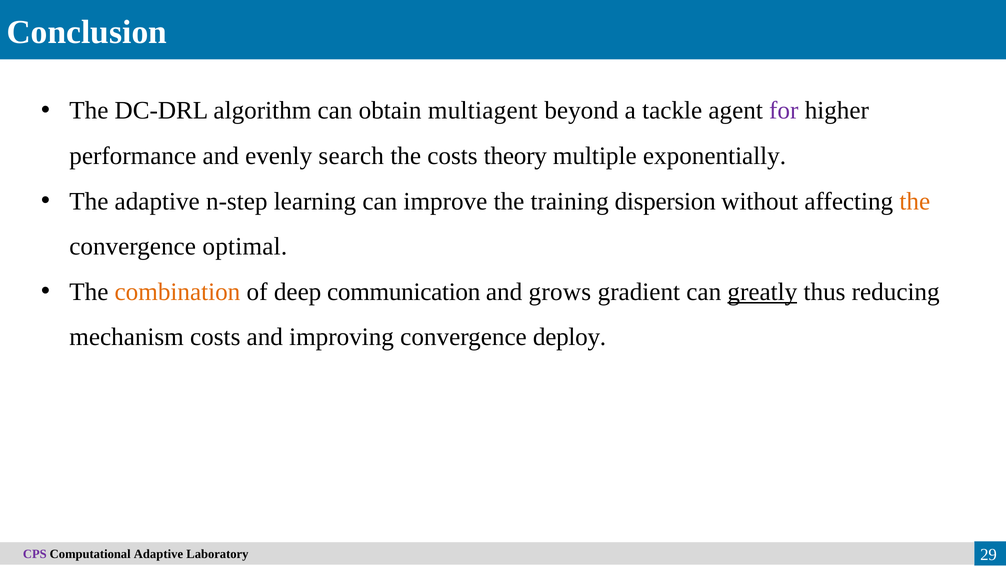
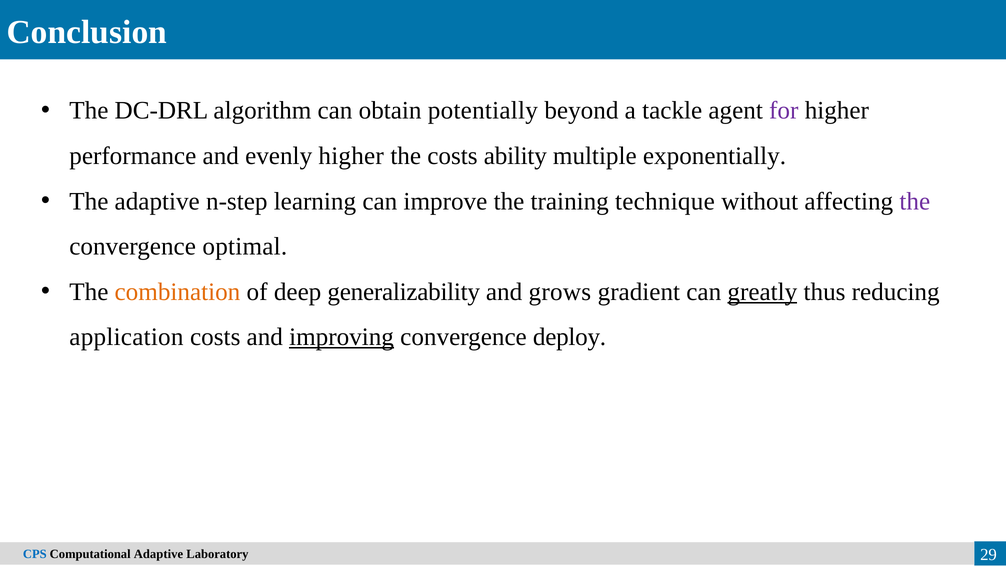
multiagent: multiagent -> potentially
evenly search: search -> higher
theory: theory -> ability
dispersion: dispersion -> technique
the at (915, 201) colour: orange -> purple
communication: communication -> generalizability
mechanism: mechanism -> application
improving underline: none -> present
CPS colour: purple -> blue
